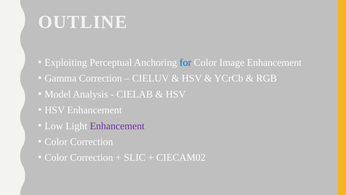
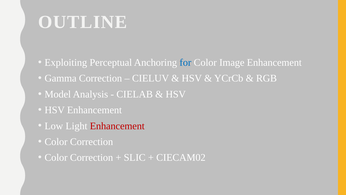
Enhancement at (117, 126) colour: purple -> red
